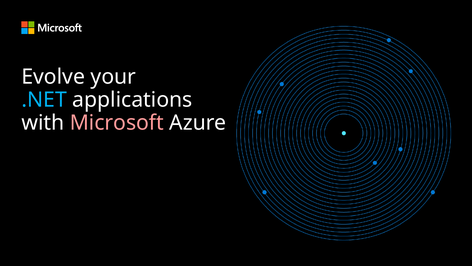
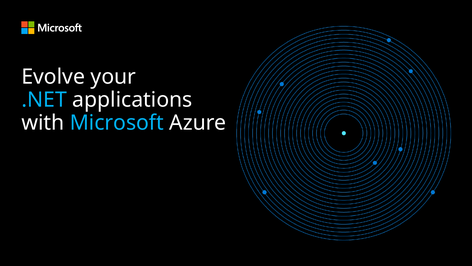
Microsoft colour: pink -> light blue
